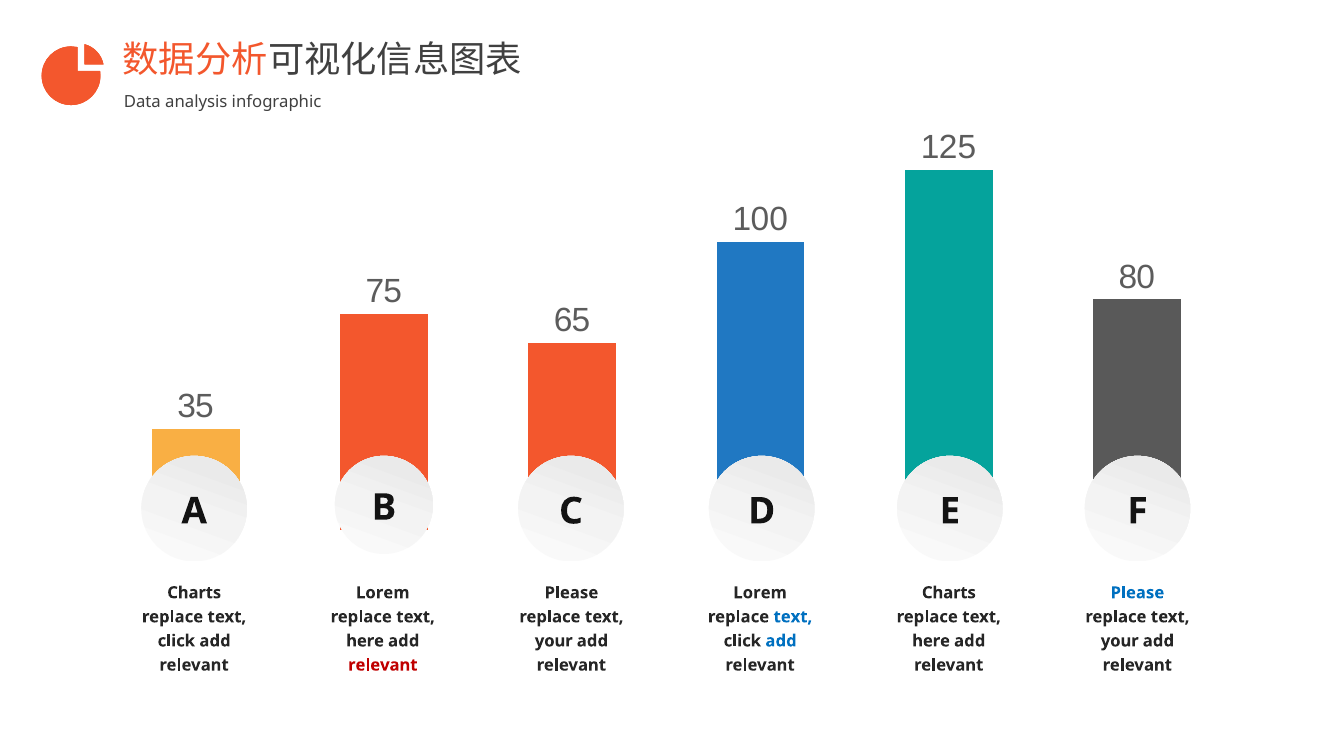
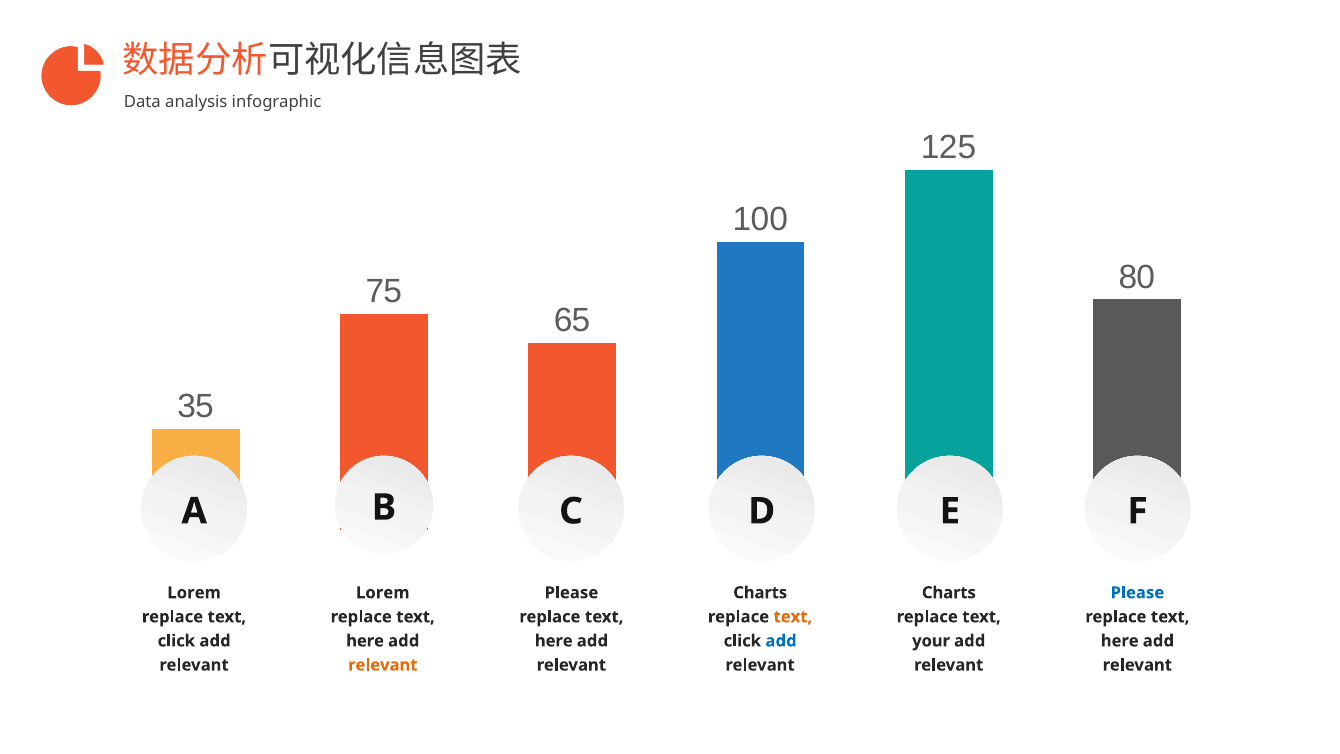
Charts at (194, 593): Charts -> Lorem
Lorem at (760, 593): Lorem -> Charts
text at (793, 617) colour: blue -> orange
your at (554, 641): your -> here
here at (931, 641): here -> your
your at (1120, 641): your -> here
relevant at (383, 665) colour: red -> orange
